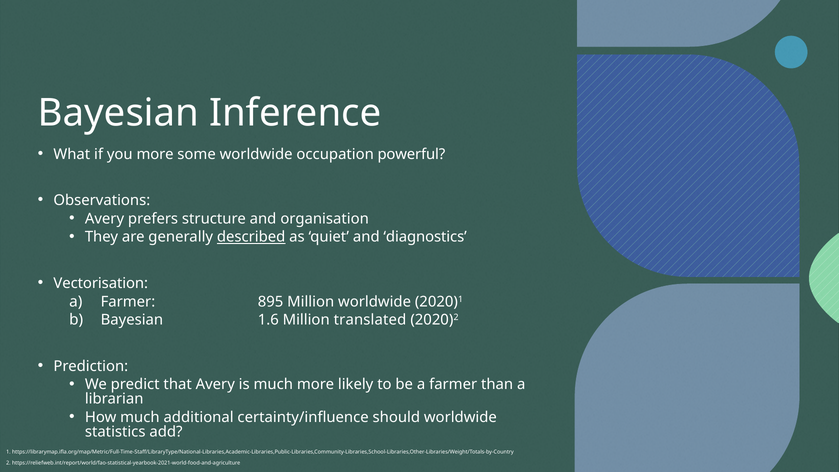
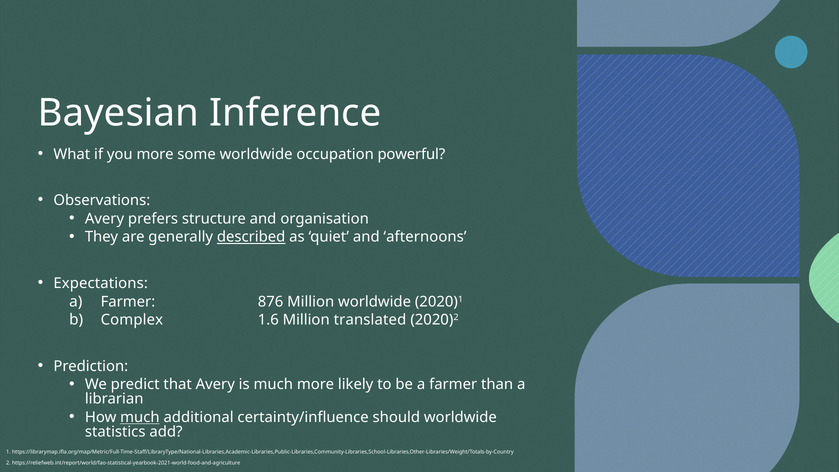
diagnostics: diagnostics -> afternoons
Vectorisation: Vectorisation -> Expectations
895: 895 -> 876
Bayesian at (132, 320): Bayesian -> Complex
much at (140, 417) underline: none -> present
